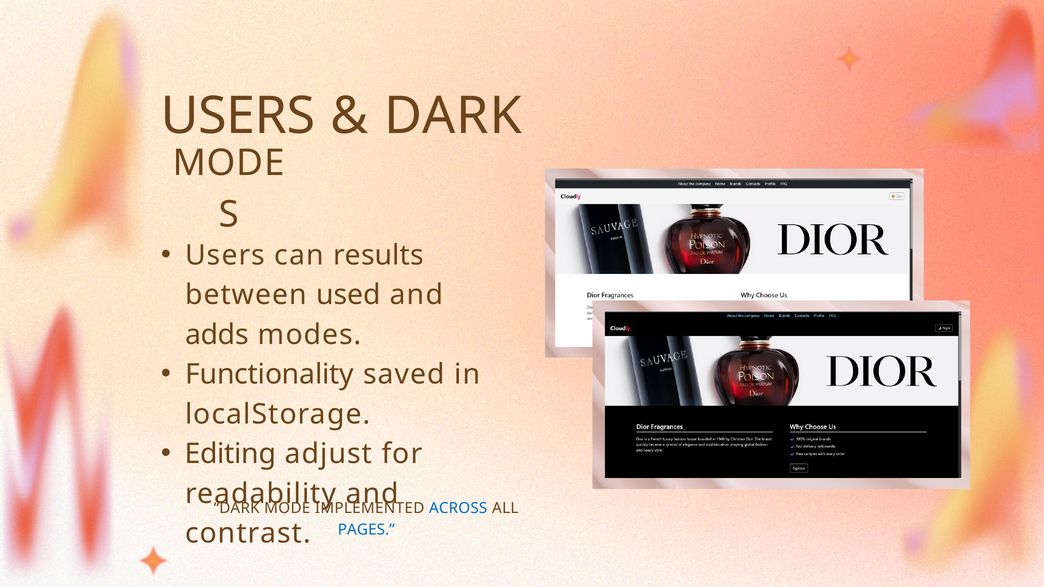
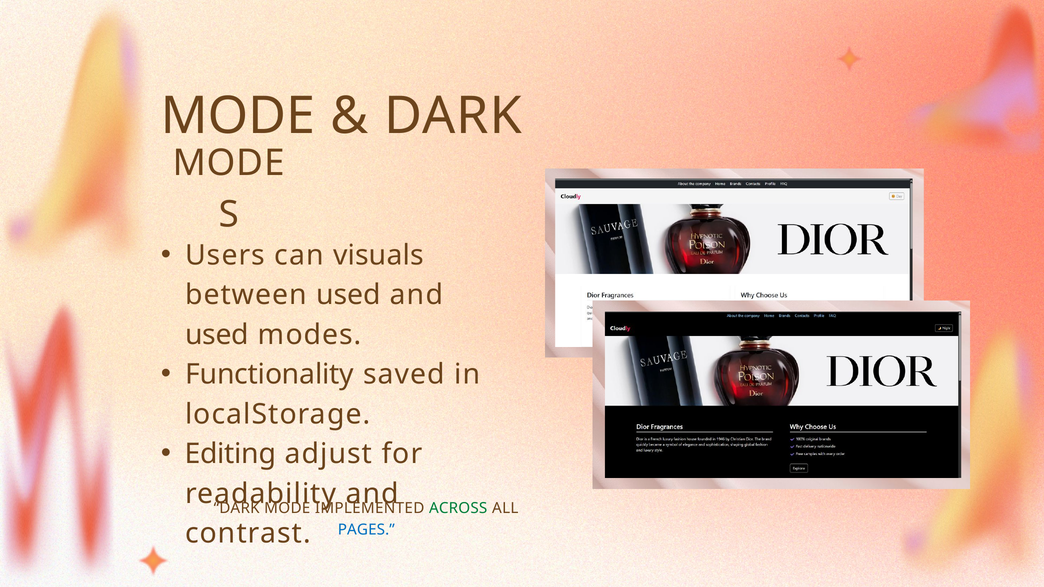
USERS at (238, 116): USERS -> MODE
results: results -> visuals
adds at (217, 335): adds -> used
ACROSS colour: blue -> green
